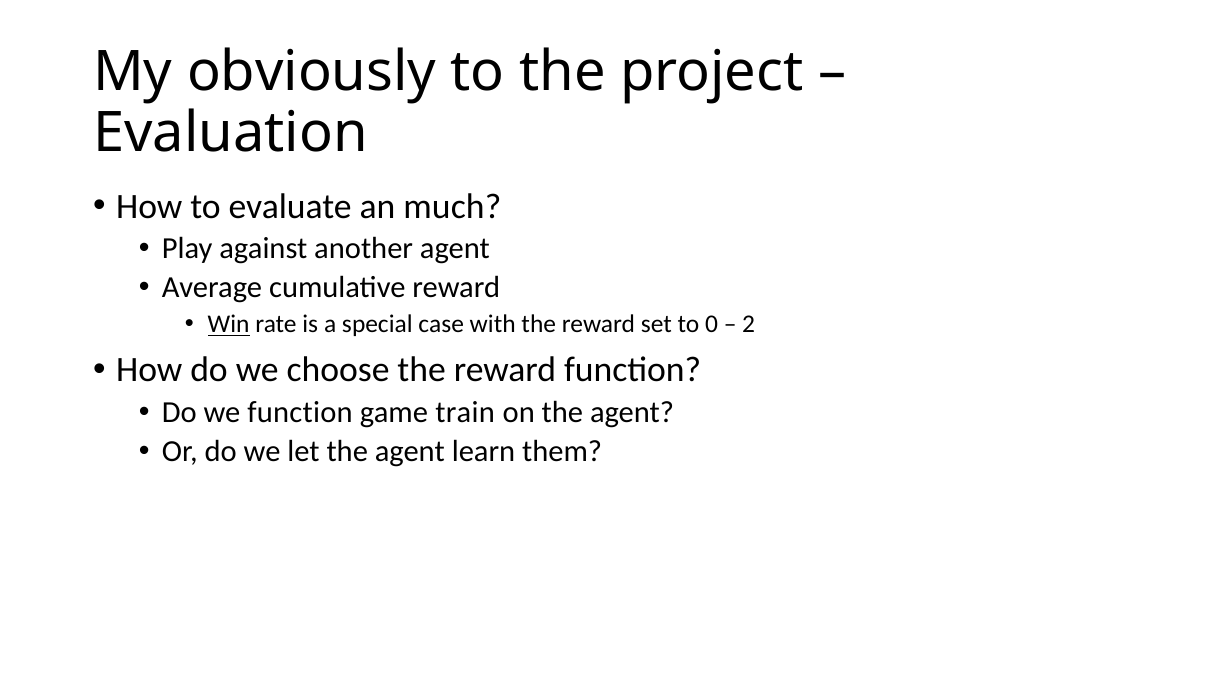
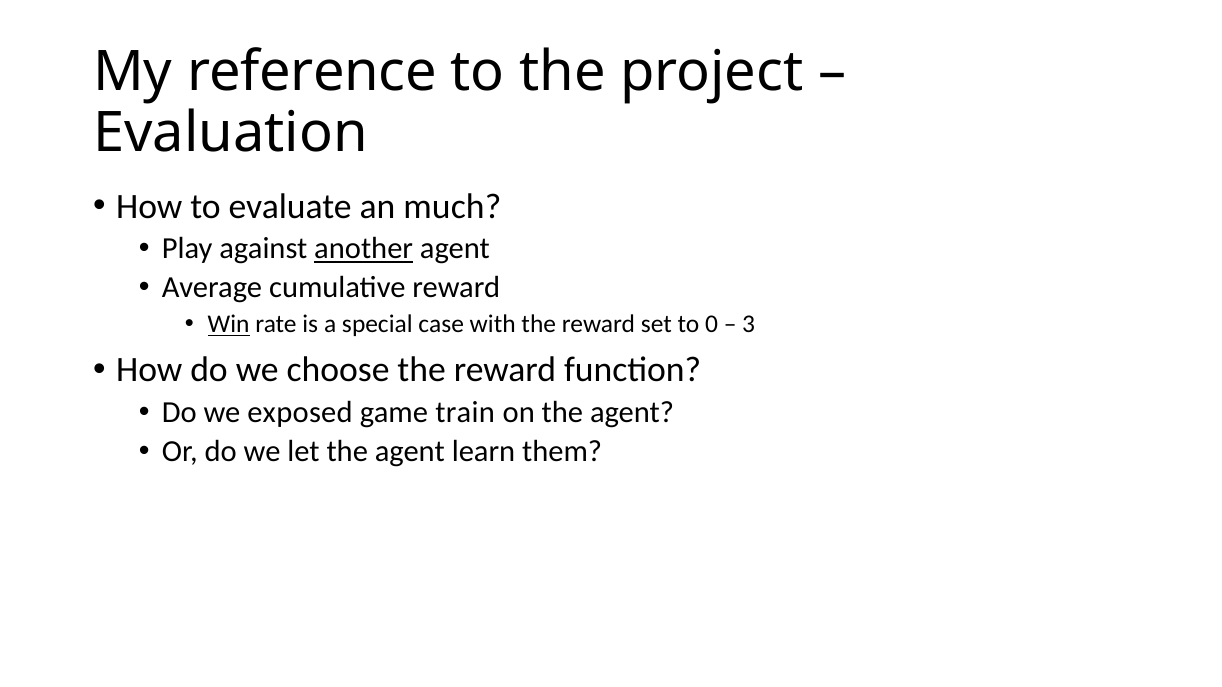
obviously: obviously -> reference
another underline: none -> present
2: 2 -> 3
we function: function -> exposed
